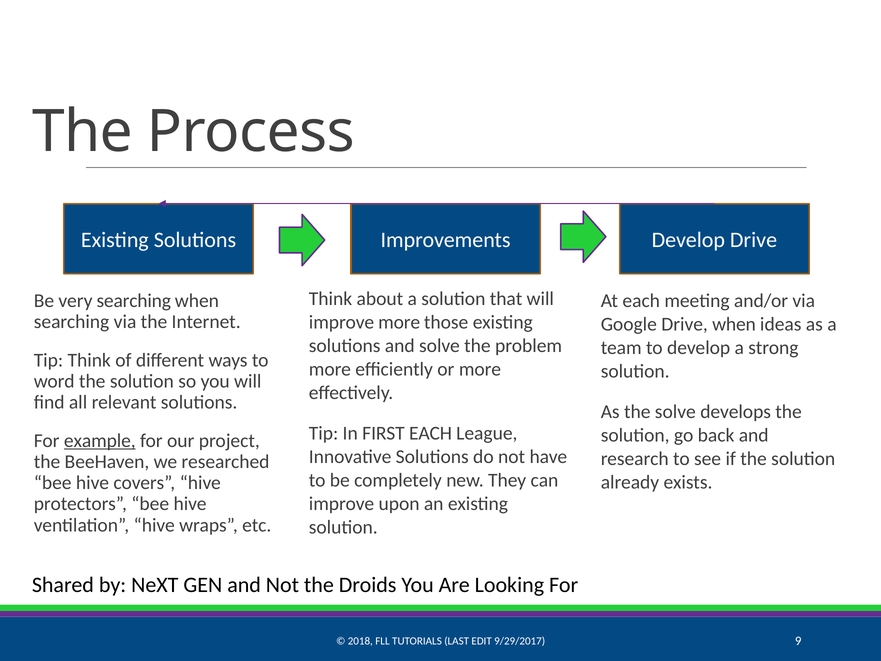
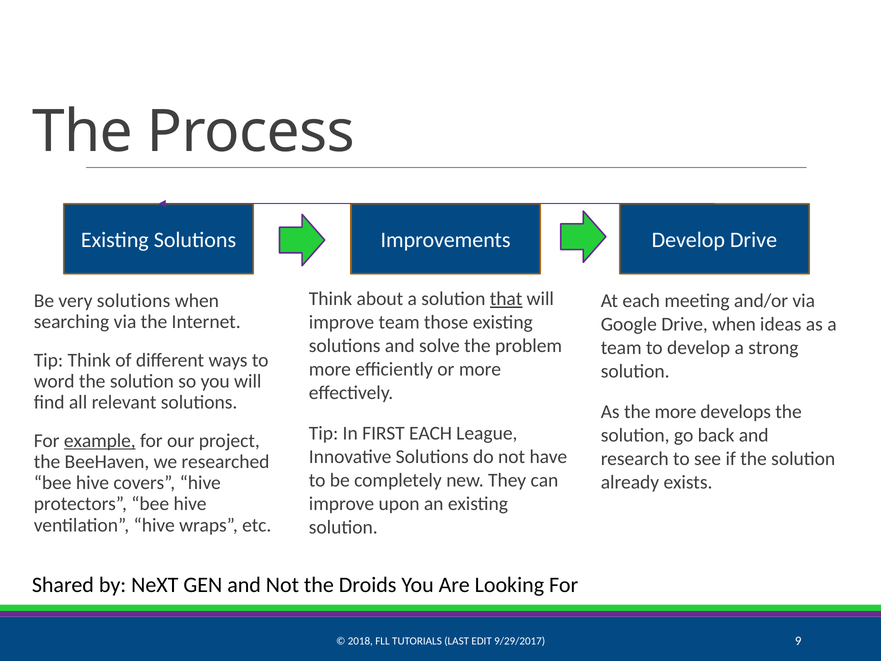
that underline: none -> present
very searching: searching -> solutions
improve more: more -> team
the solve: solve -> more
